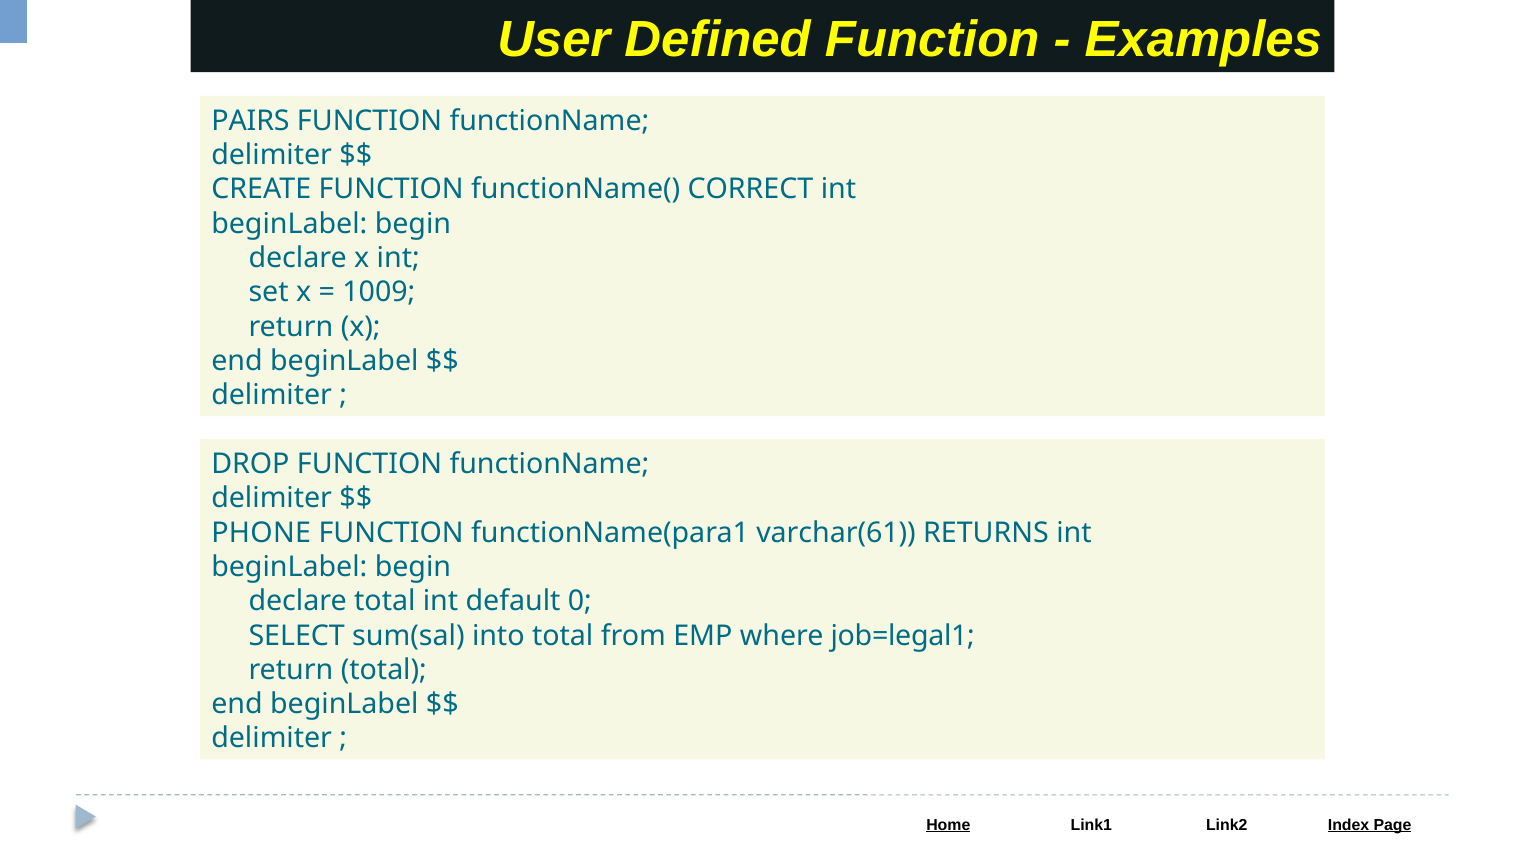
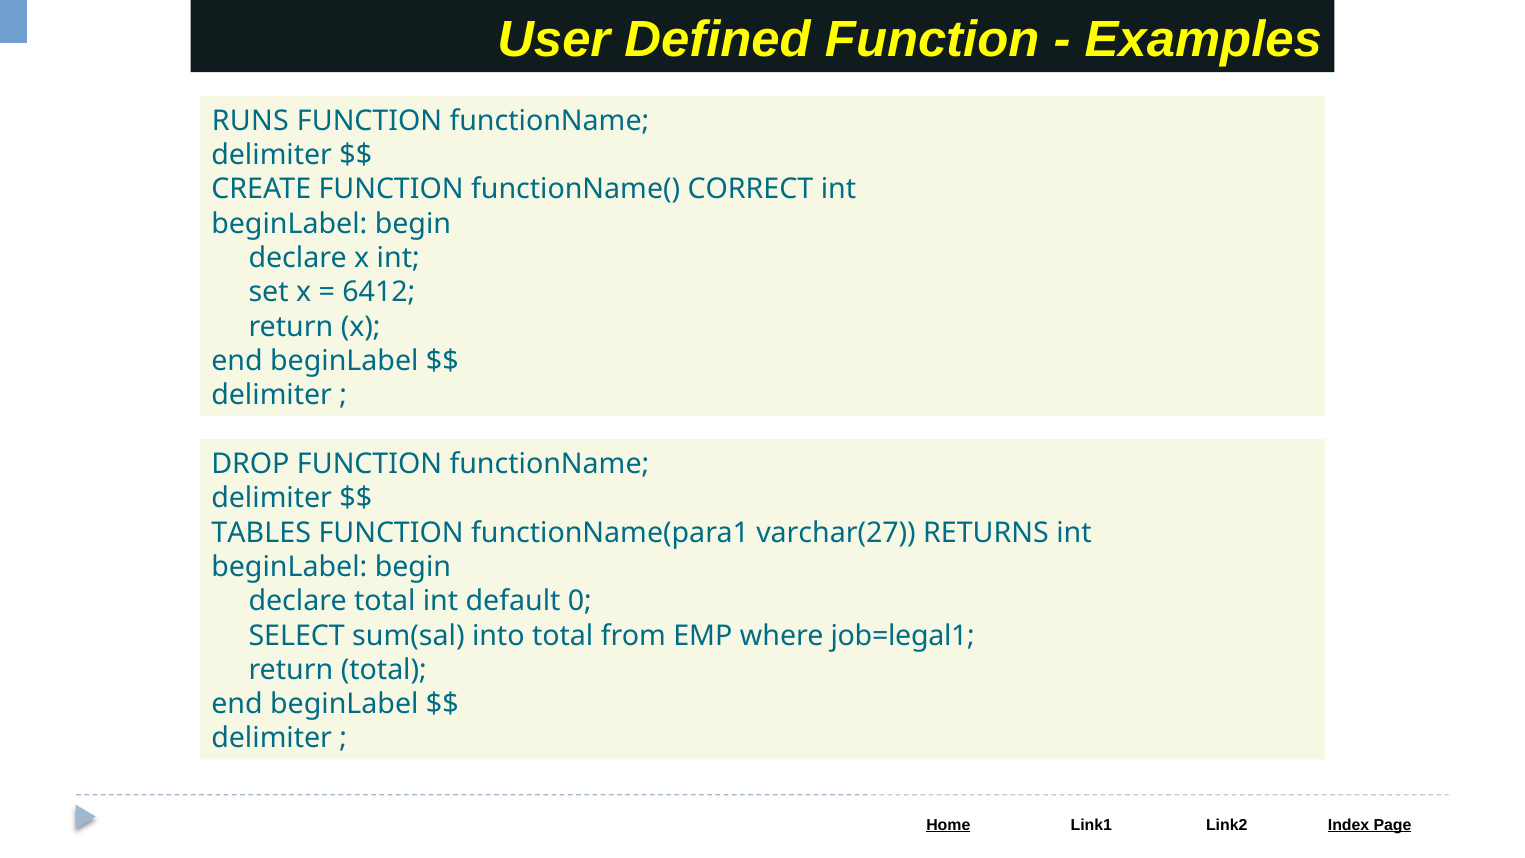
PAIRS: PAIRS -> RUNS
1009: 1009 -> 6412
PHONE: PHONE -> TABLES
varchar(61: varchar(61 -> varchar(27
